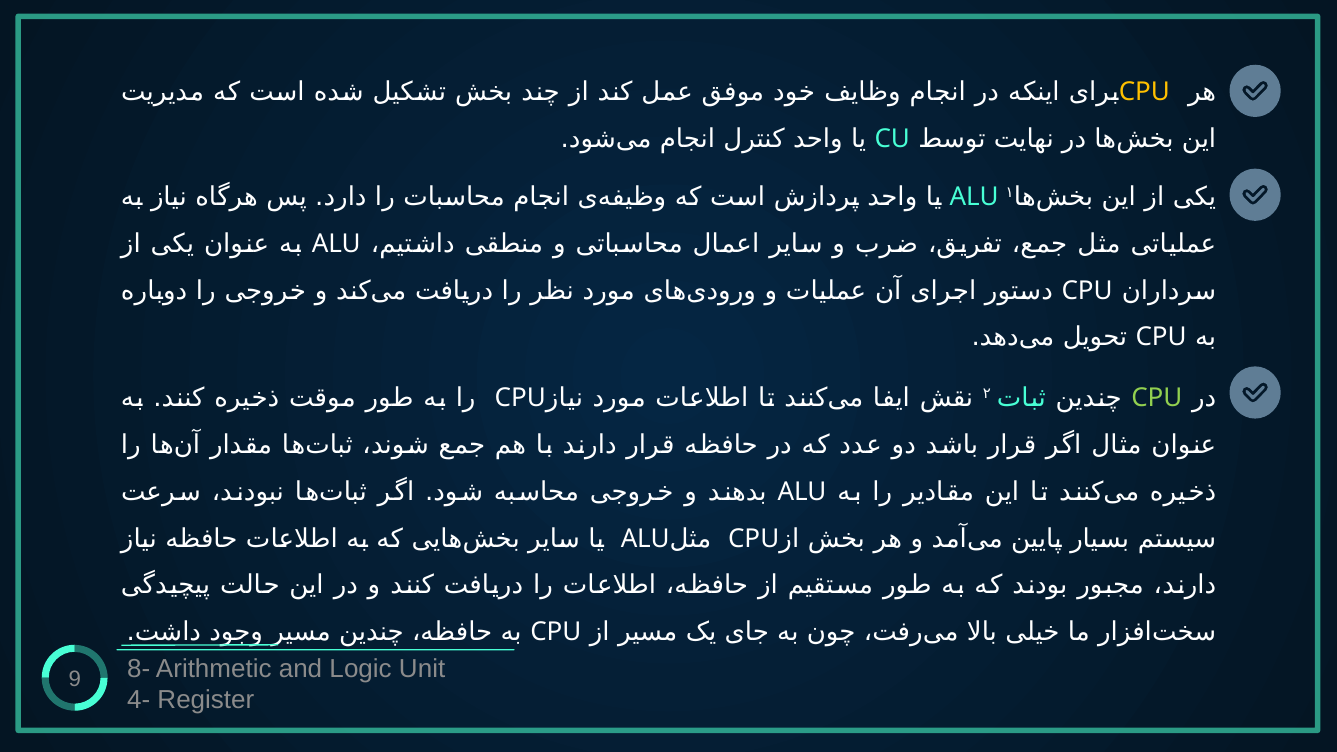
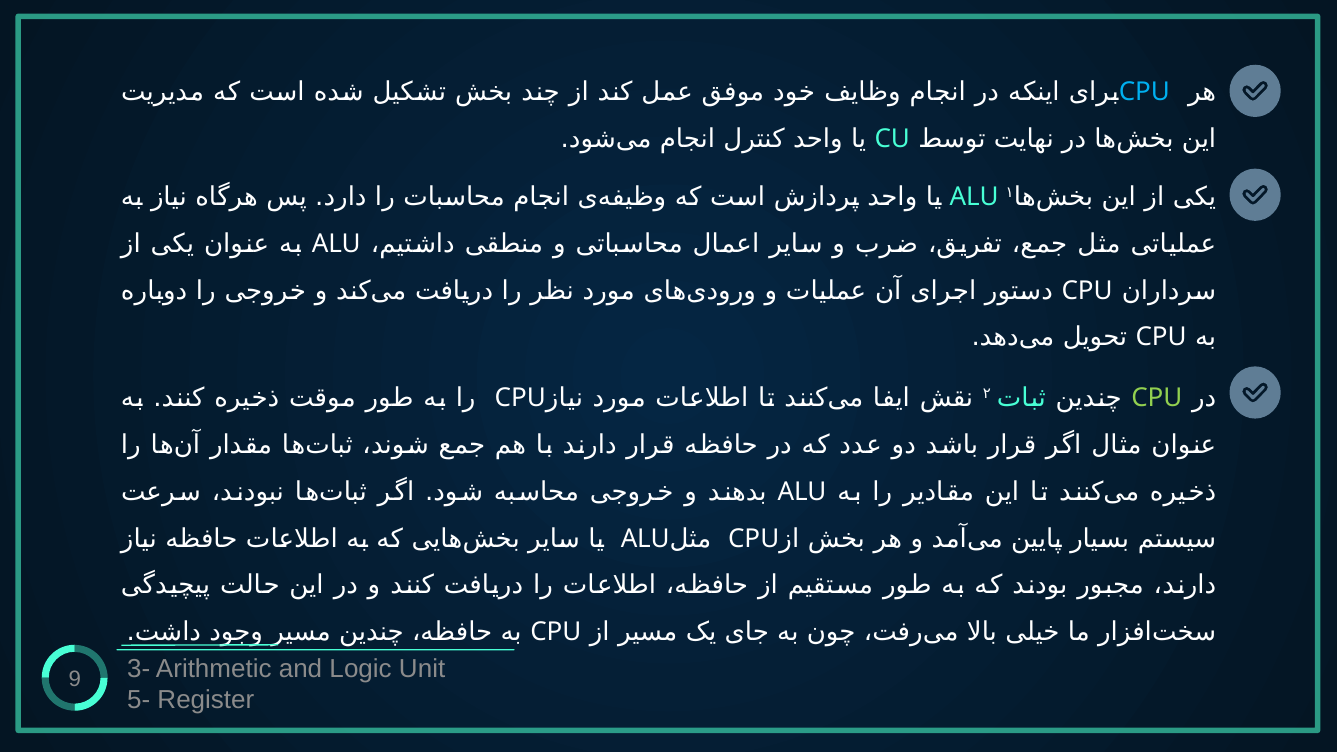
CPU at (1144, 92) colour: yellow -> light blue
8-: 8- -> 3-
4-: 4- -> 5-
